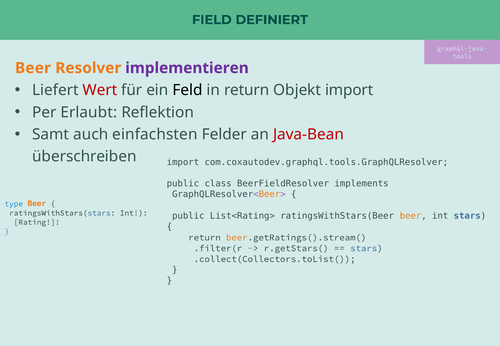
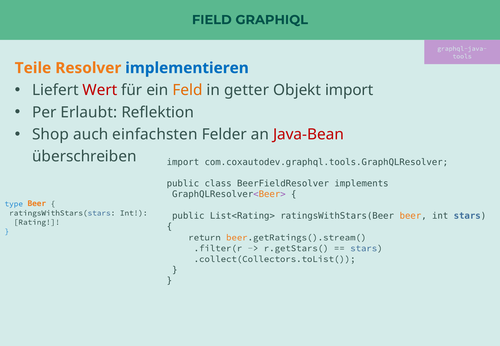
DEFINIERT: DEFINIERT -> GRAPHIQL
Beer at (33, 68): Beer -> Teile
implementieren colour: purple -> blue
Feld colour: black -> orange
in return: return -> getter
Samt: Samt -> Shop
